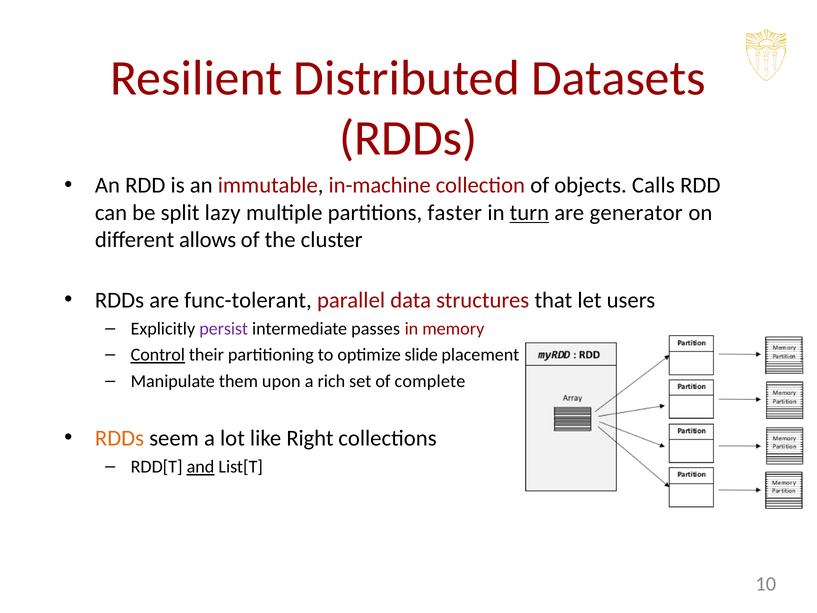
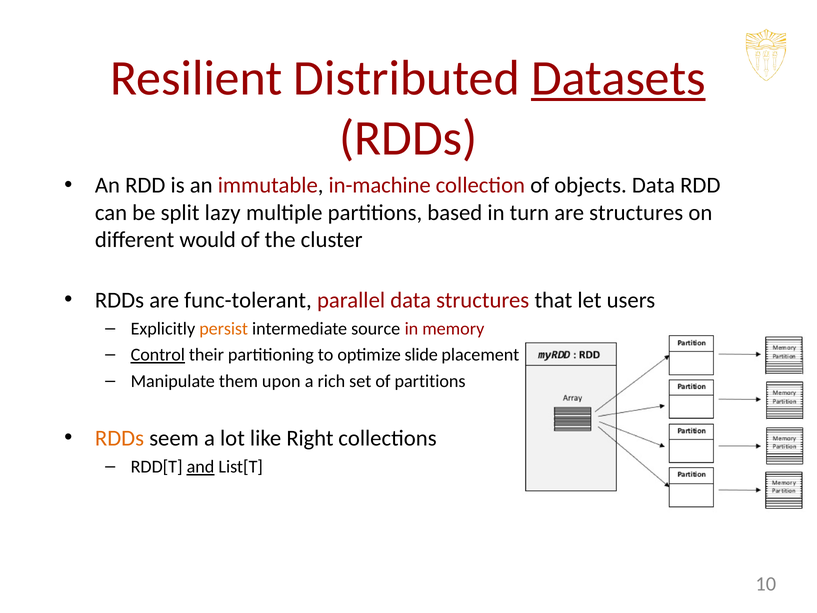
Datasets underline: none -> present
objects Calls: Calls -> Data
faster: faster -> based
turn underline: present -> none
are generator: generator -> structures
allows: allows -> would
persist colour: purple -> orange
passes: passes -> source
of complete: complete -> partitions
